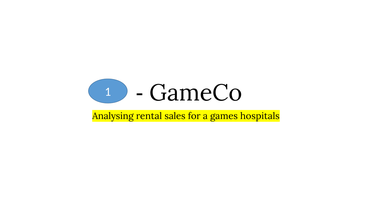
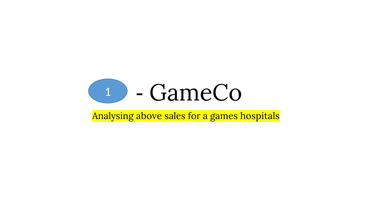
rental: rental -> above
